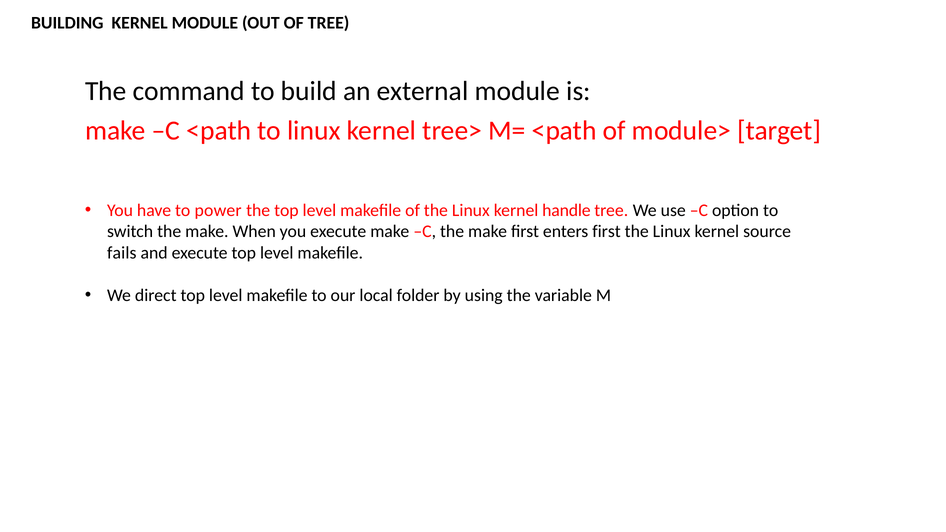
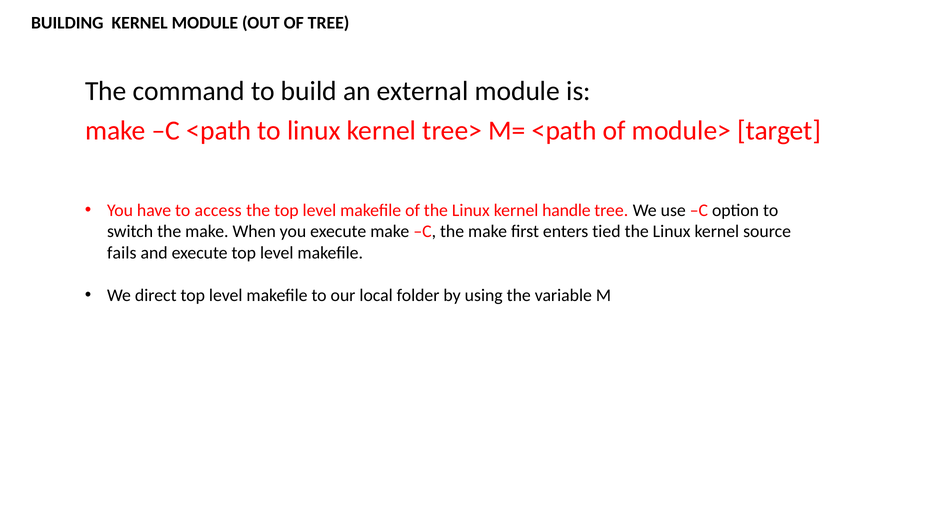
power: power -> access
enters first: first -> tied
